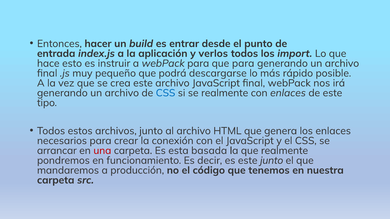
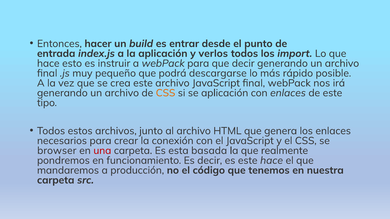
que para: para -> decir
CSS at (166, 93) colour: blue -> orange
se realmente: realmente -> aplicación
arrancar: arrancar -> browser
este junto: junto -> hace
